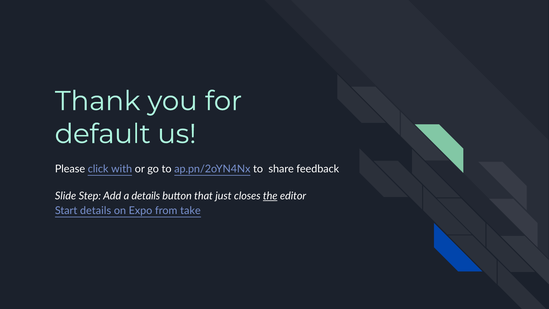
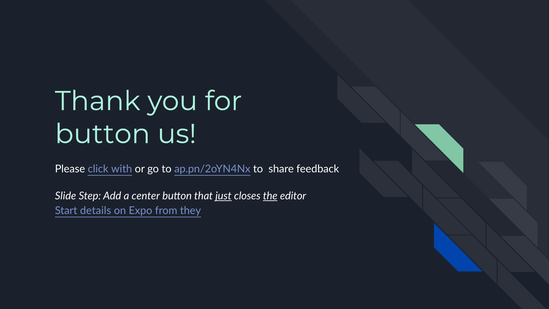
default at (103, 134): default -> button
a details: details -> center
just underline: none -> present
take: take -> they
